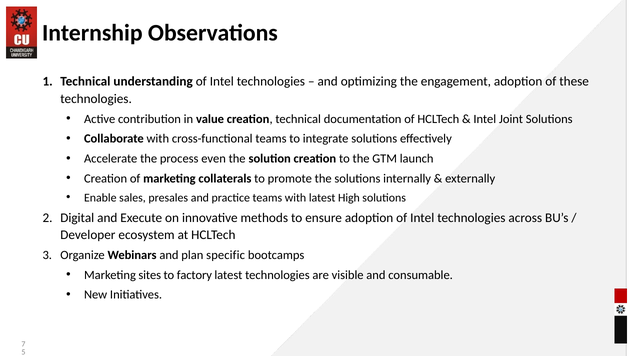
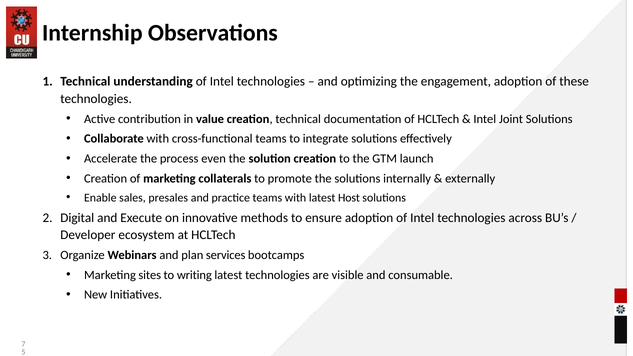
High: High -> Host
specific: specific -> services
factory: factory -> writing
